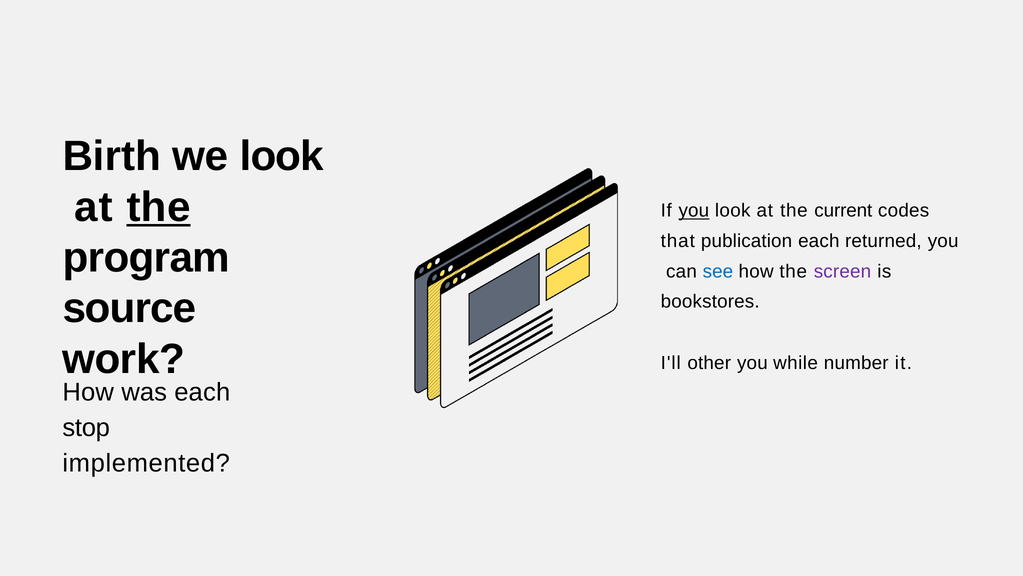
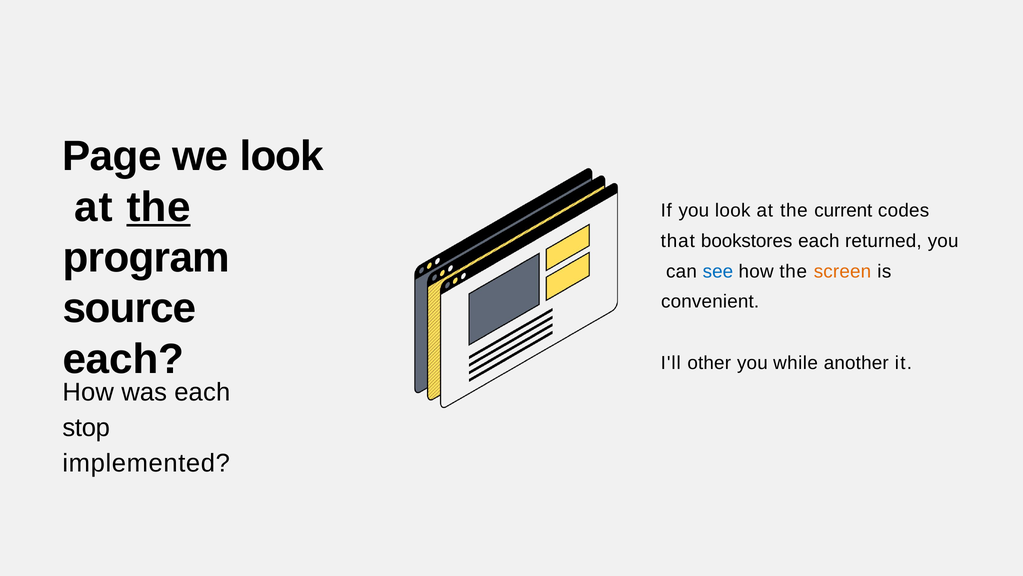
Birth: Birth -> Page
you at (694, 211) underline: present -> none
publication: publication -> bookstores
screen colour: purple -> orange
bookstores: bookstores -> convenient
work at (124, 359): work -> each
number: number -> another
